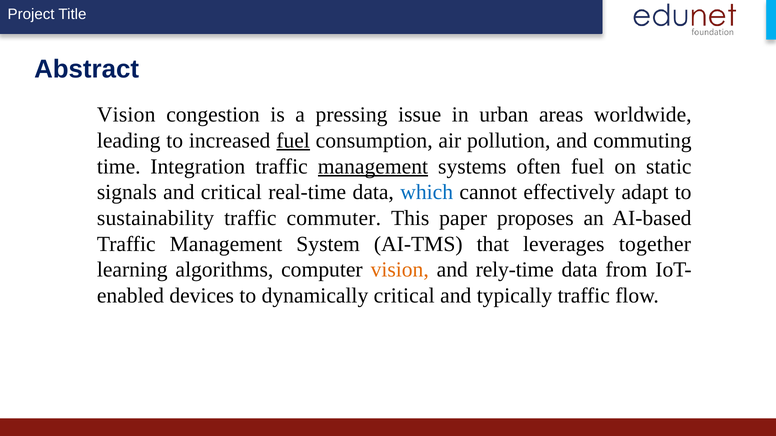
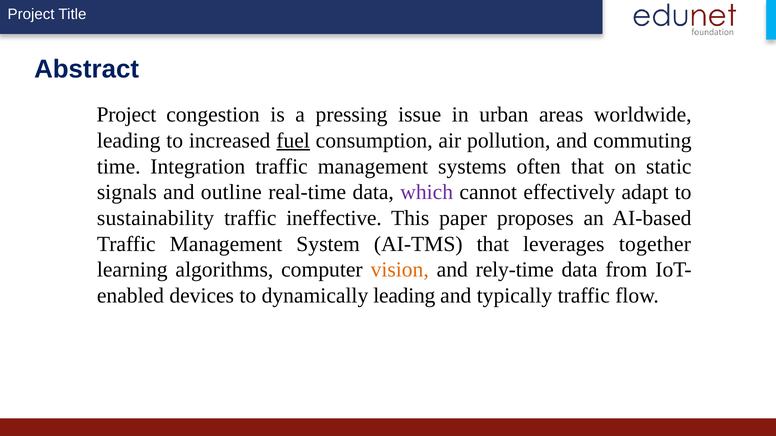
Vision at (126, 115): Vision -> Project
management at (373, 167) underline: present -> none
often fuel: fuel -> that
and critical: critical -> outline
which colour: blue -> purple
commuter: commuter -> ineffective
dynamically critical: critical -> leading
